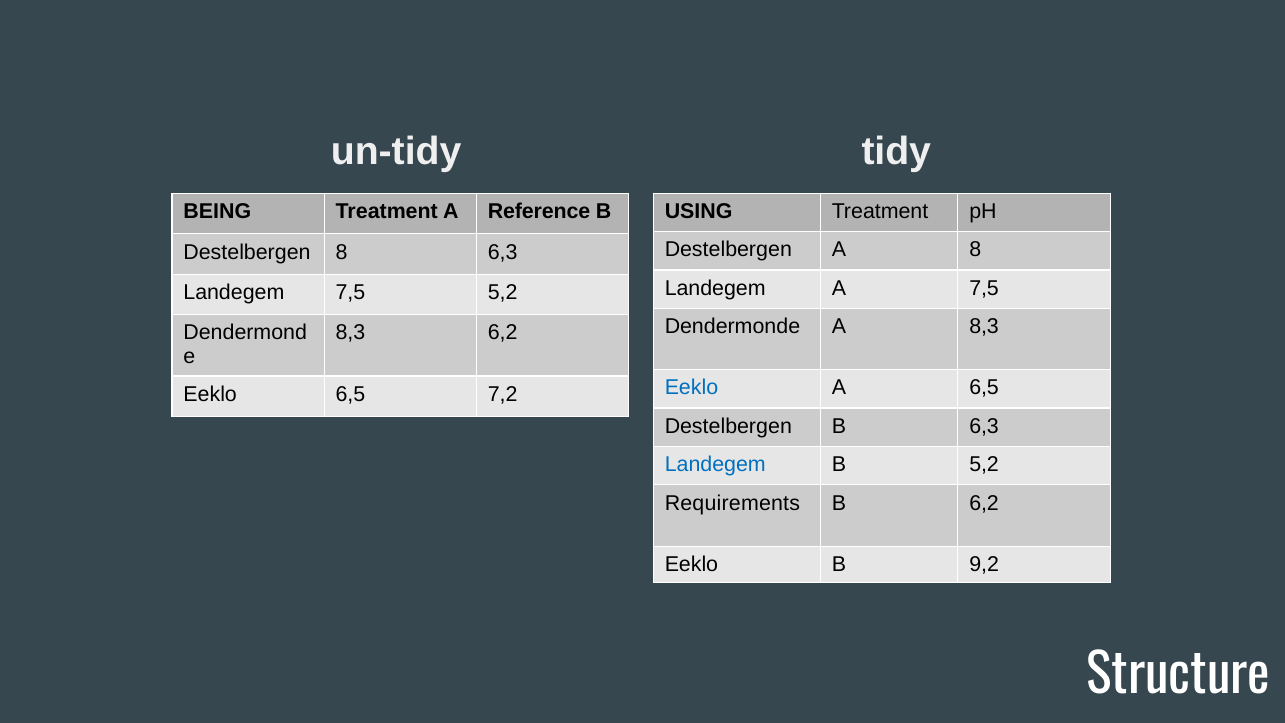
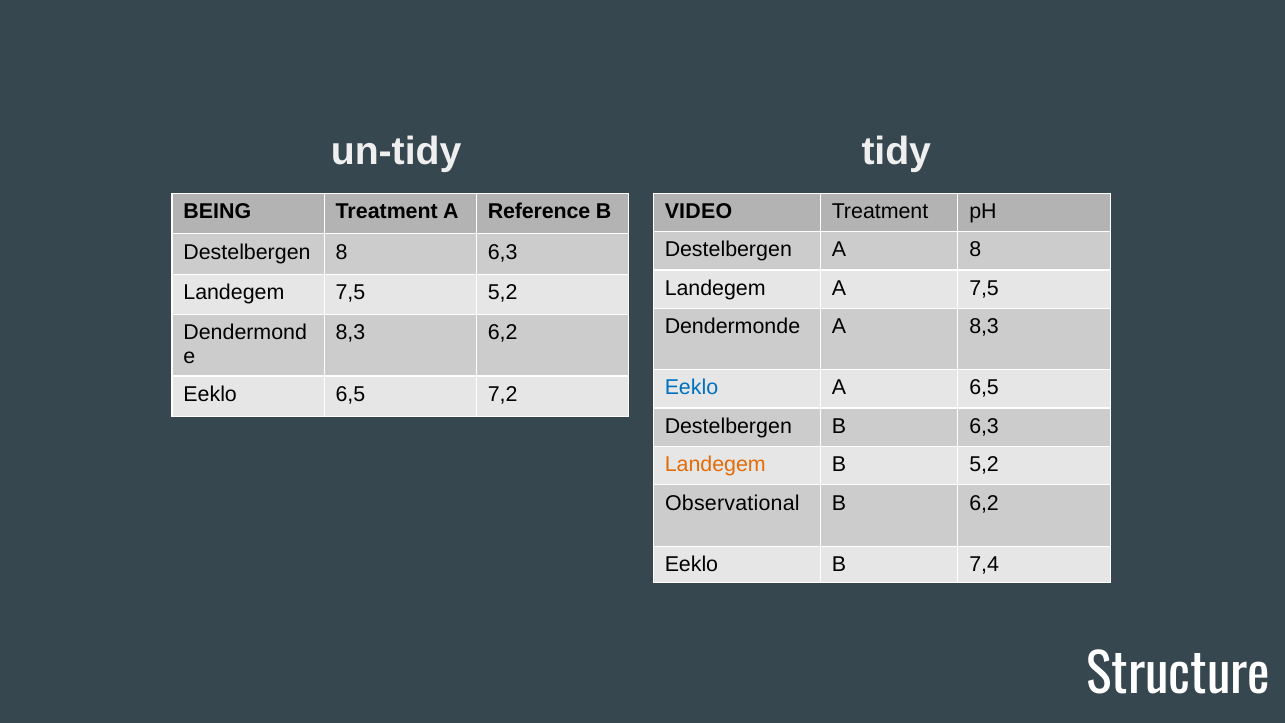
USING: USING -> VIDEO
Landegem at (715, 465) colour: blue -> orange
Requirements: Requirements -> Observational
9,2: 9,2 -> 7,4
